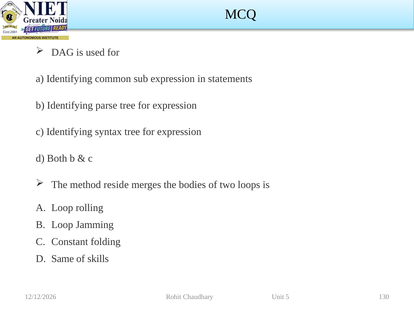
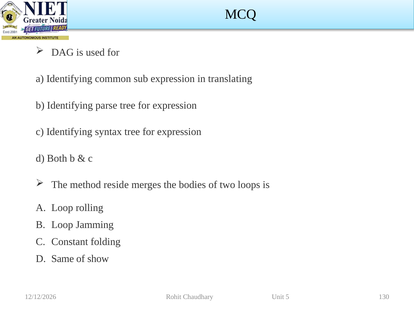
statements: statements -> translating
skills: skills -> show
